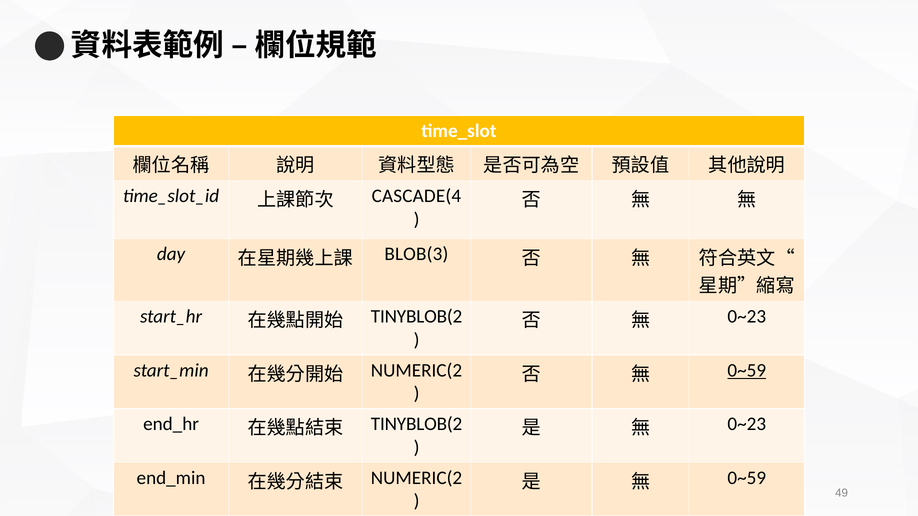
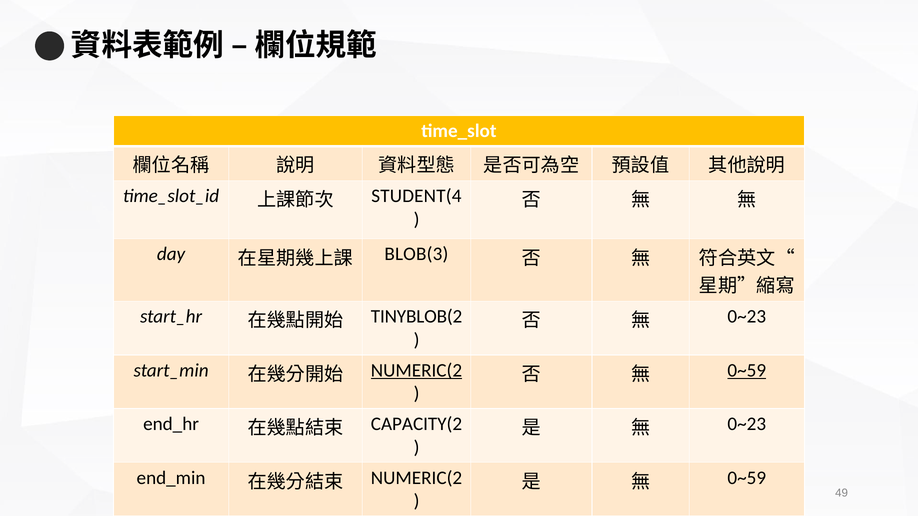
CASCADE(4: CASCADE(4 -> STUDENT(4
NUMERIC(2 at (416, 371) underline: none -> present
TINYBLOB(2 at (417, 424): TINYBLOB(2 -> CAPACITY(2
